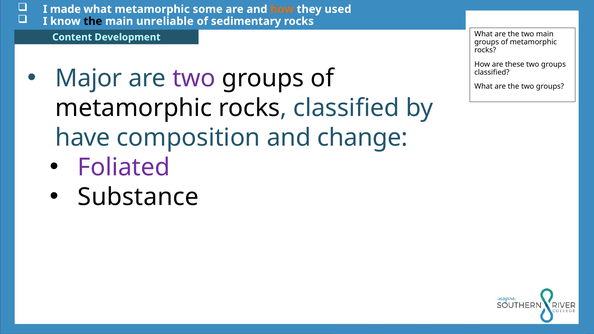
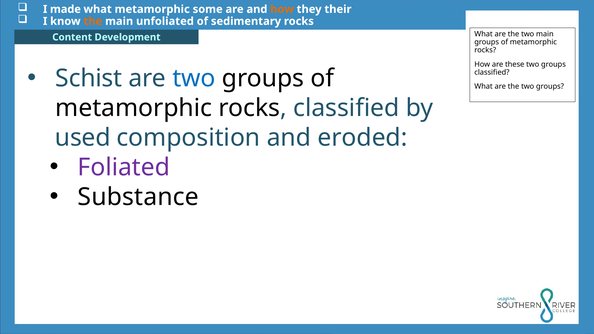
used: used -> their
the at (93, 21) colour: black -> orange
unreliable: unreliable -> unfoliated
Major: Major -> Schist
two at (194, 78) colour: purple -> blue
have: have -> used
change: change -> eroded
